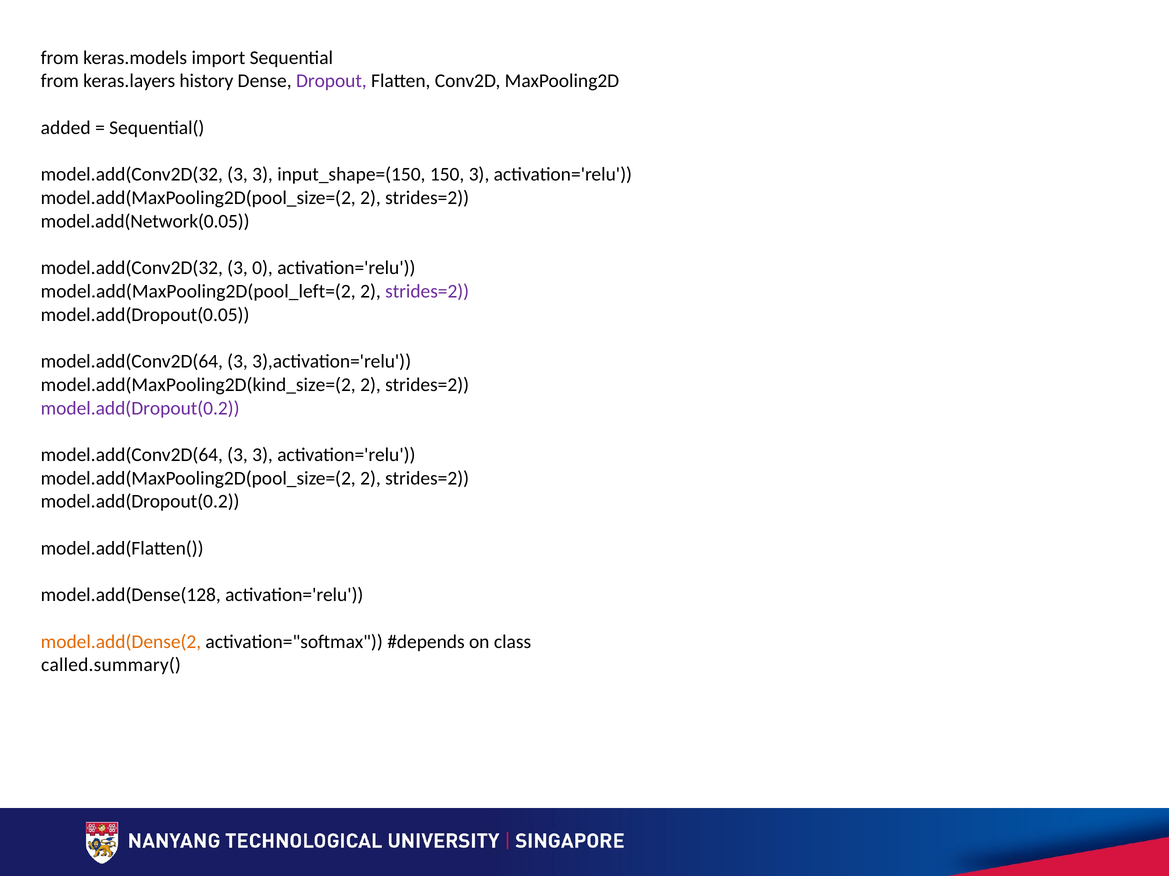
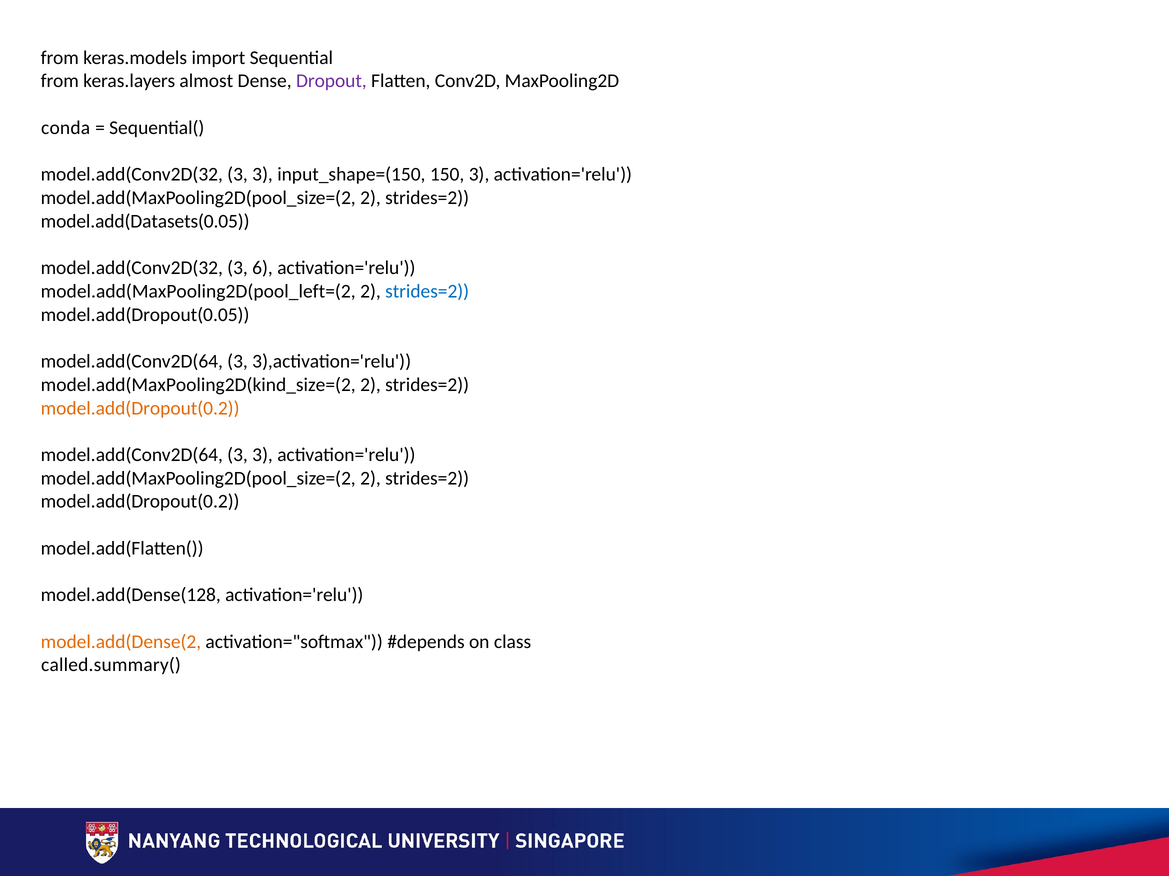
history: history -> almost
added: added -> conda
model.add(Network(0.05: model.add(Network(0.05 -> model.add(Datasets(0.05
0: 0 -> 6
strides=2 at (427, 292) colour: purple -> blue
model.add(Dropout(0.2 at (140, 408) colour: purple -> orange
